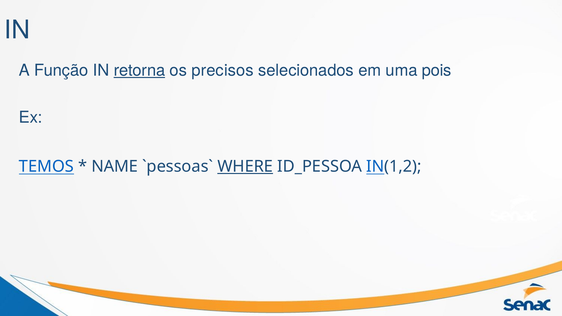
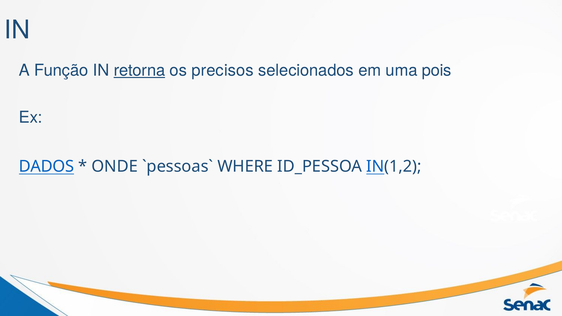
TEMOS: TEMOS -> DADOS
NAME: NAME -> ONDE
WHERE underline: present -> none
